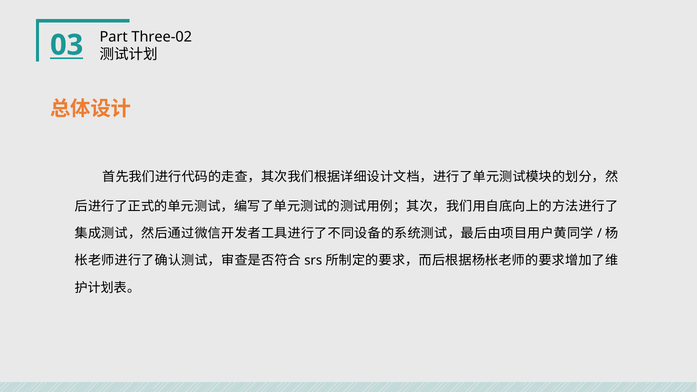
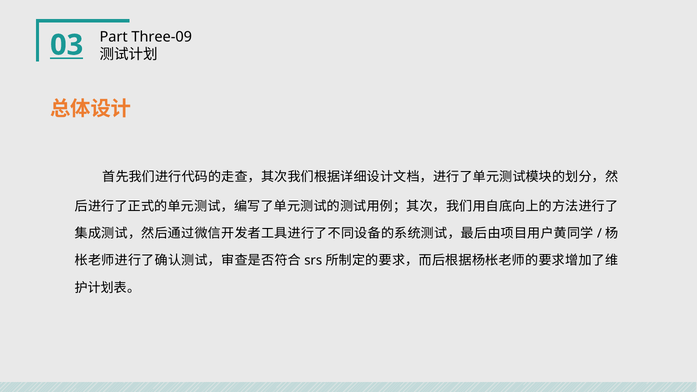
Three-02: Three-02 -> Three-09
